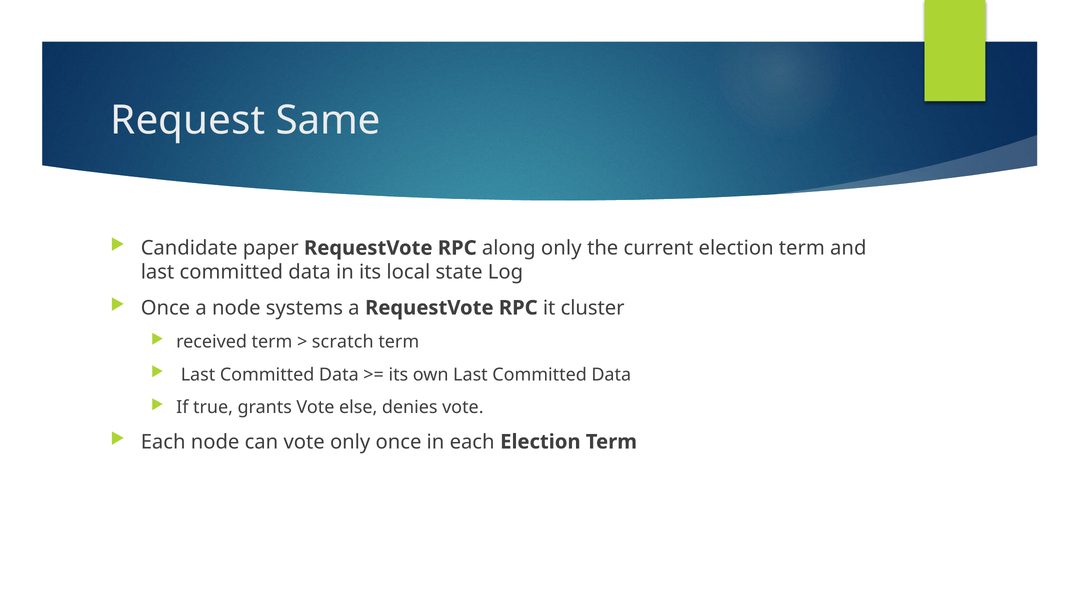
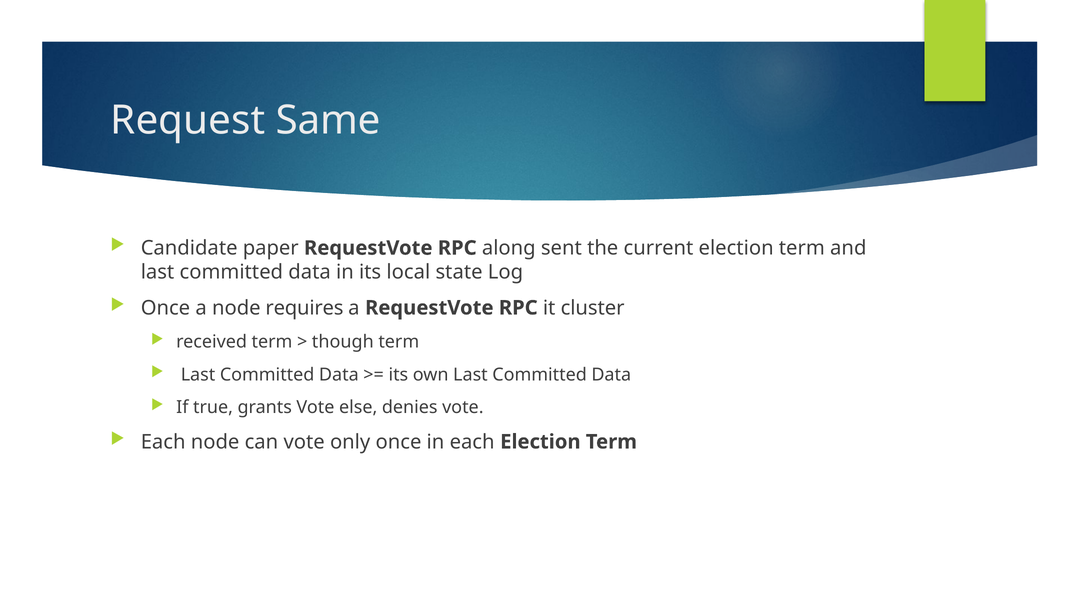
along only: only -> sent
systems: systems -> requires
scratch: scratch -> though
